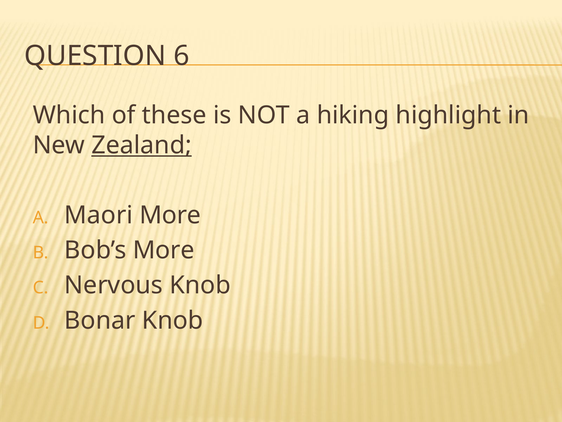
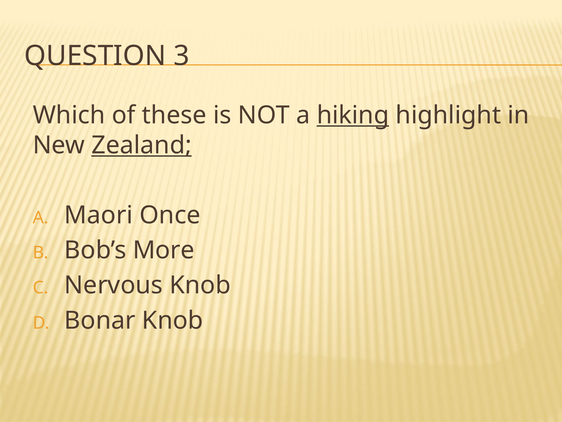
6: 6 -> 3
hiking underline: none -> present
Maori More: More -> Once
